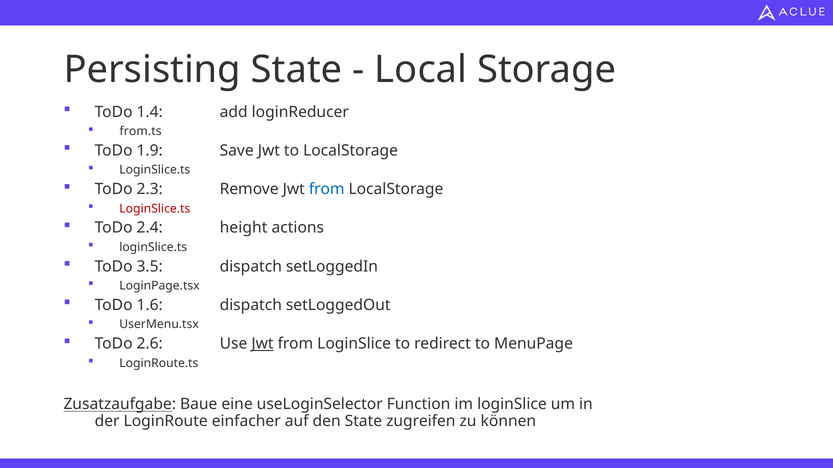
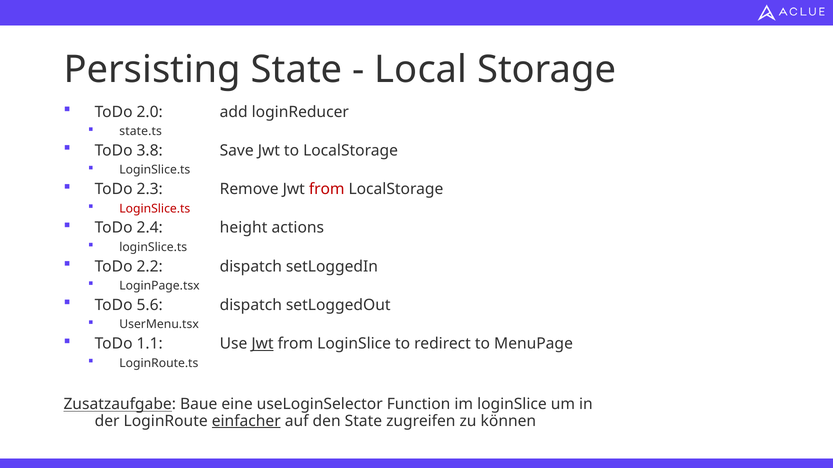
1.4: 1.4 -> 2.0
from.ts: from.ts -> state.ts
1.9: 1.9 -> 3.8
from at (327, 189) colour: blue -> red
3.5: 3.5 -> 2.2
1.6: 1.6 -> 5.6
2.6: 2.6 -> 1.1
einfacher underline: none -> present
